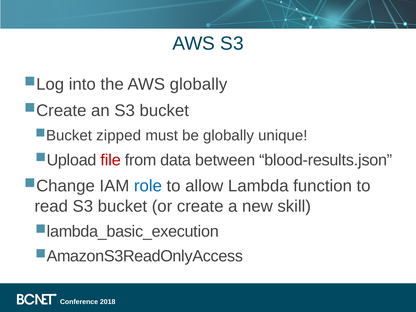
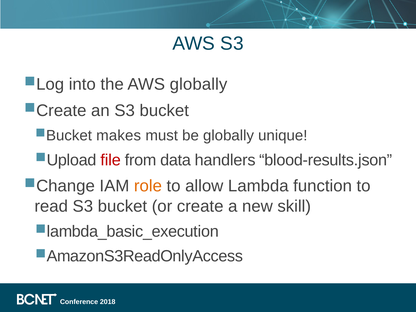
zipped: zipped -> makes
between: between -> handlers
role colour: blue -> orange
